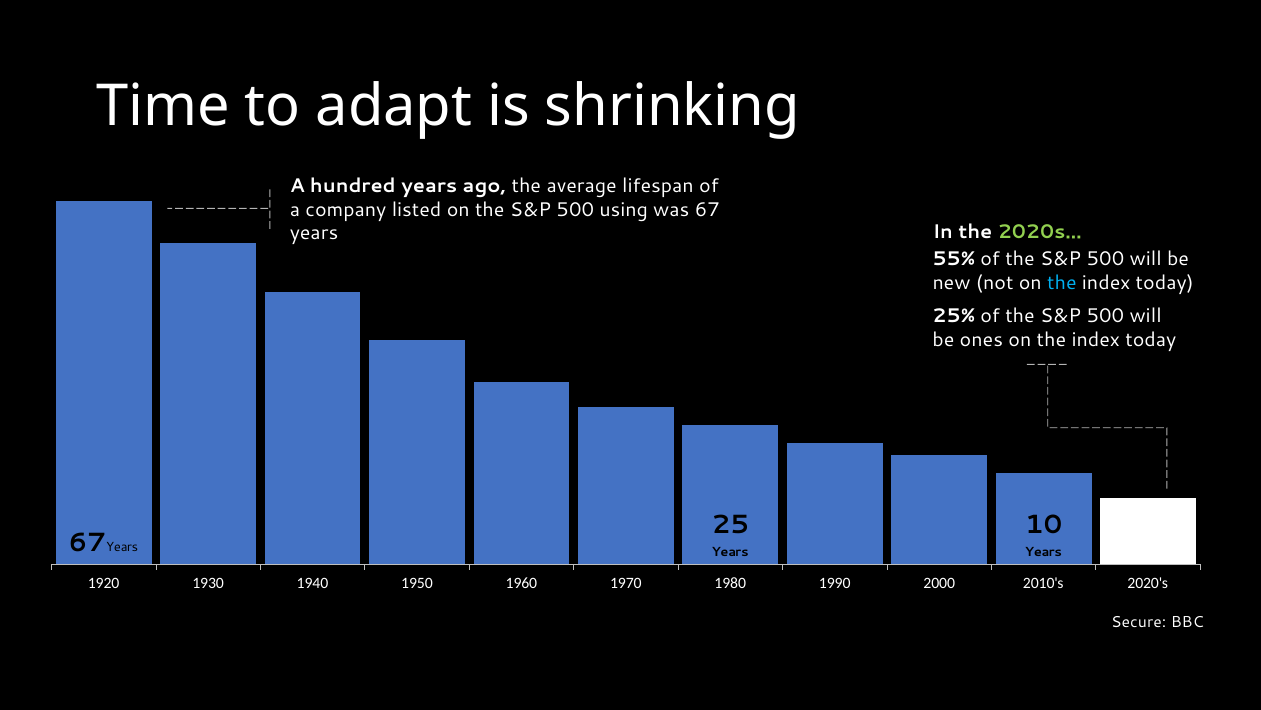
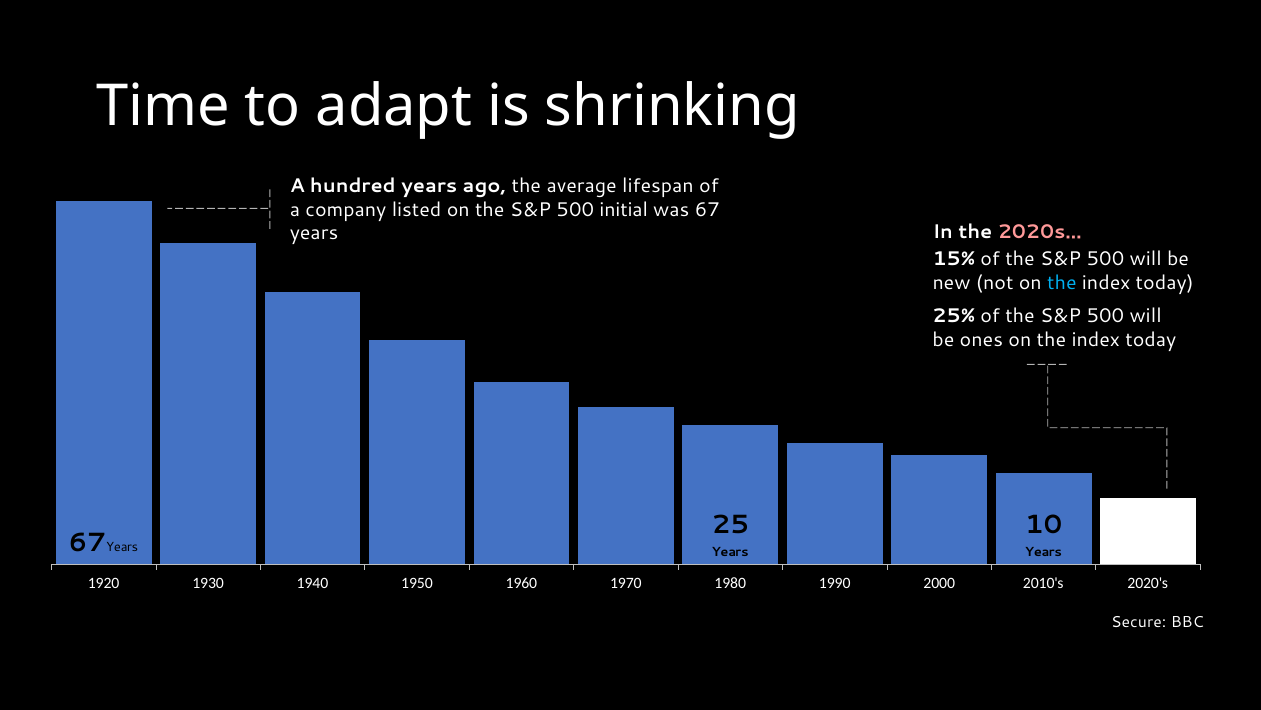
using: using -> initial
2020s… colour: light green -> pink
55%: 55% -> 15%
